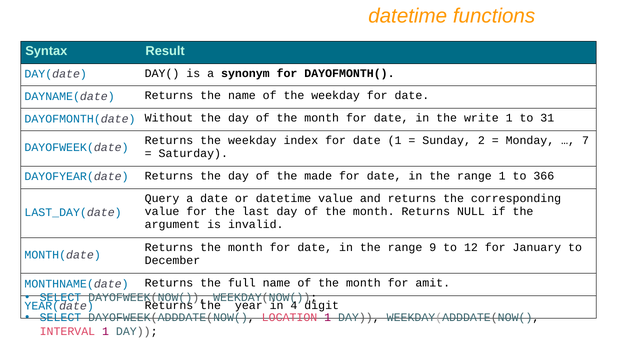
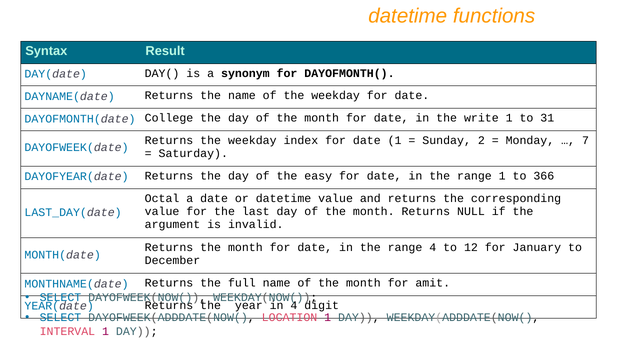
Without: Without -> College
made: made -> easy
Query: Query -> Octal
range 9: 9 -> 4
